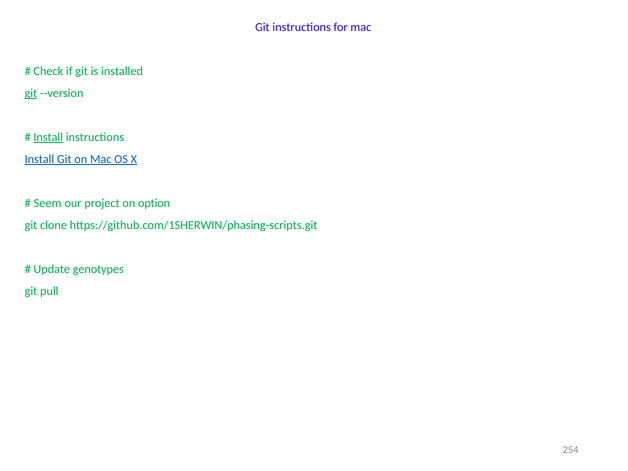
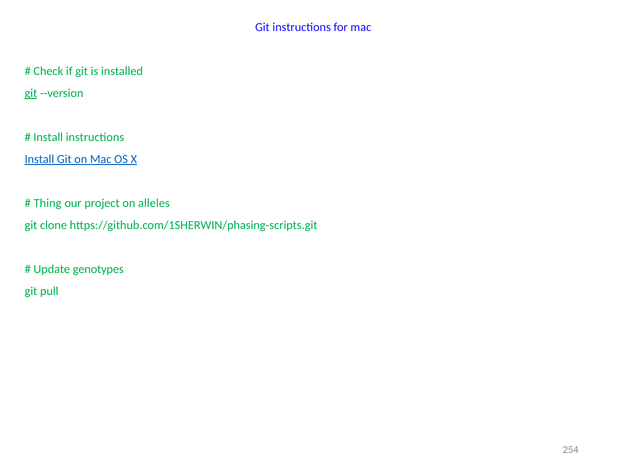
Install at (48, 137) underline: present -> none
Seem: Seem -> Thing
option: option -> alleles
